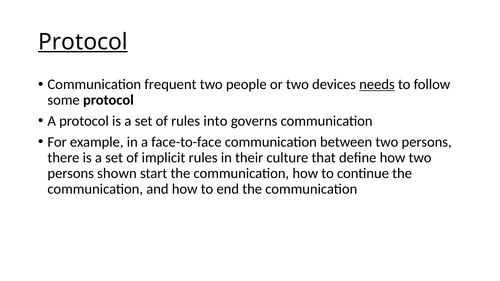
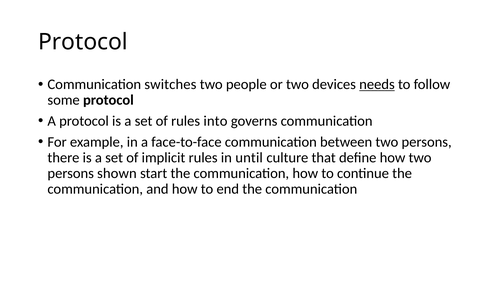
Protocol at (83, 42) underline: present -> none
frequent: frequent -> switches
their: their -> until
